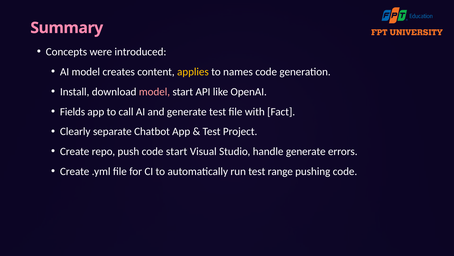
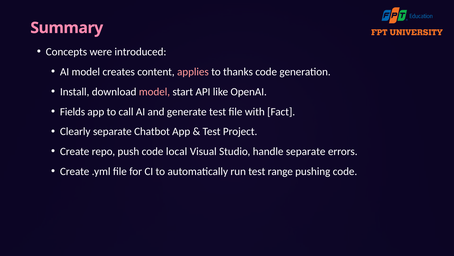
applies colour: yellow -> pink
names: names -> thanks
code start: start -> local
handle generate: generate -> separate
